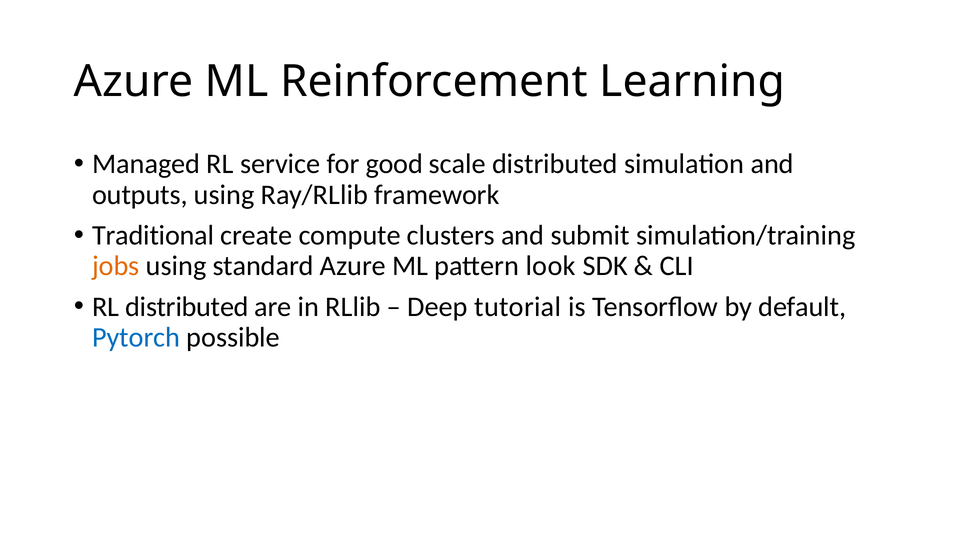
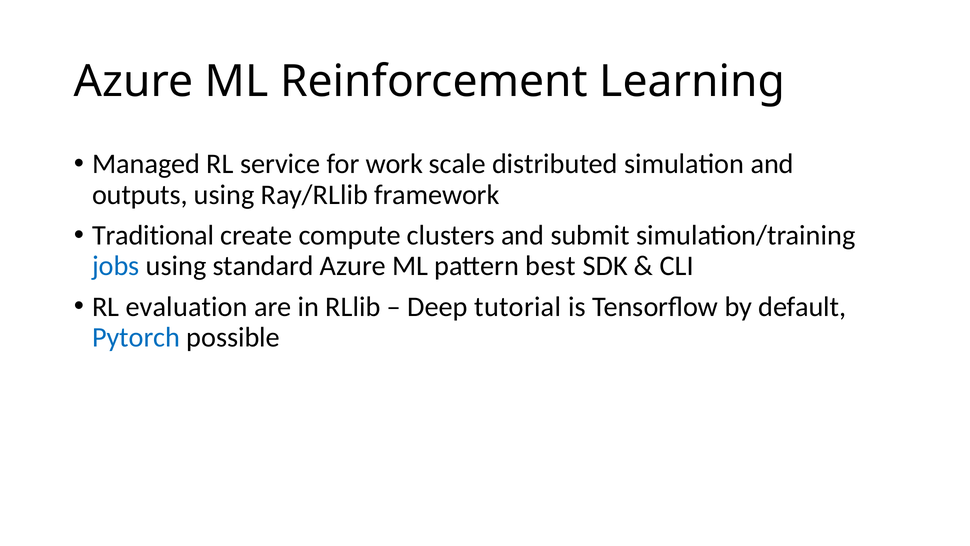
good: good -> work
jobs colour: orange -> blue
look: look -> best
RL distributed: distributed -> evaluation
